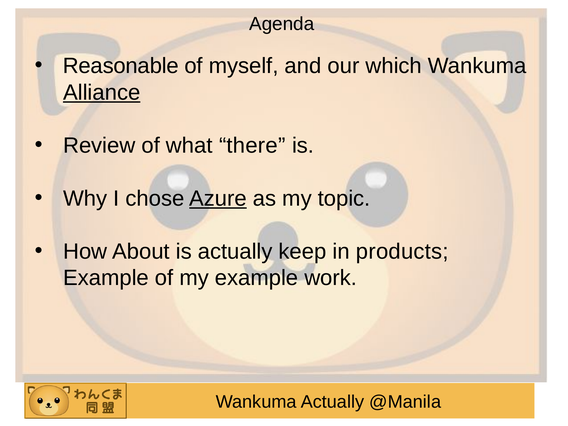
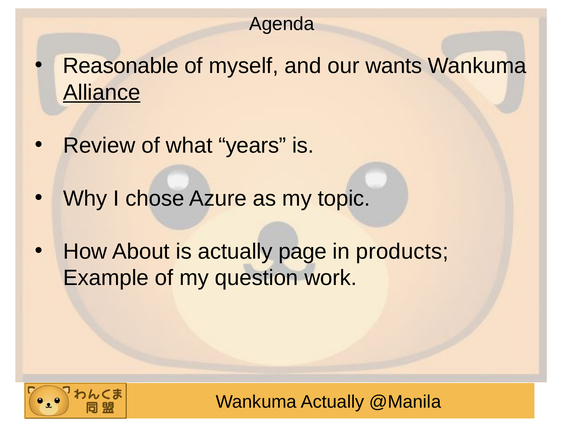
which: which -> wants
there: there -> years
Azure underline: present -> none
keep: keep -> page
my example: example -> question
